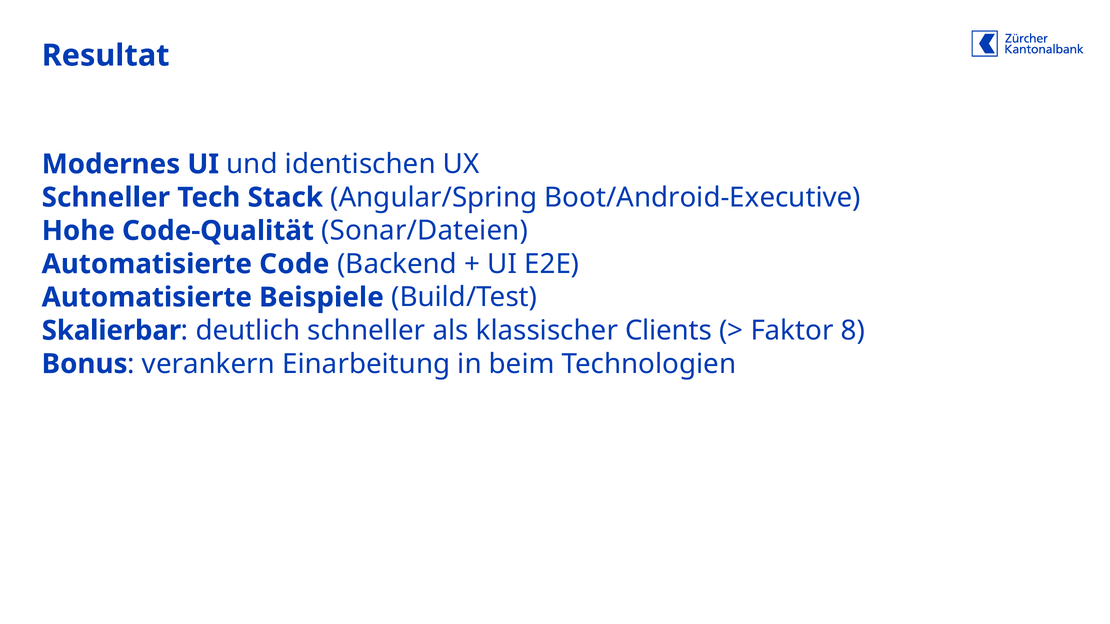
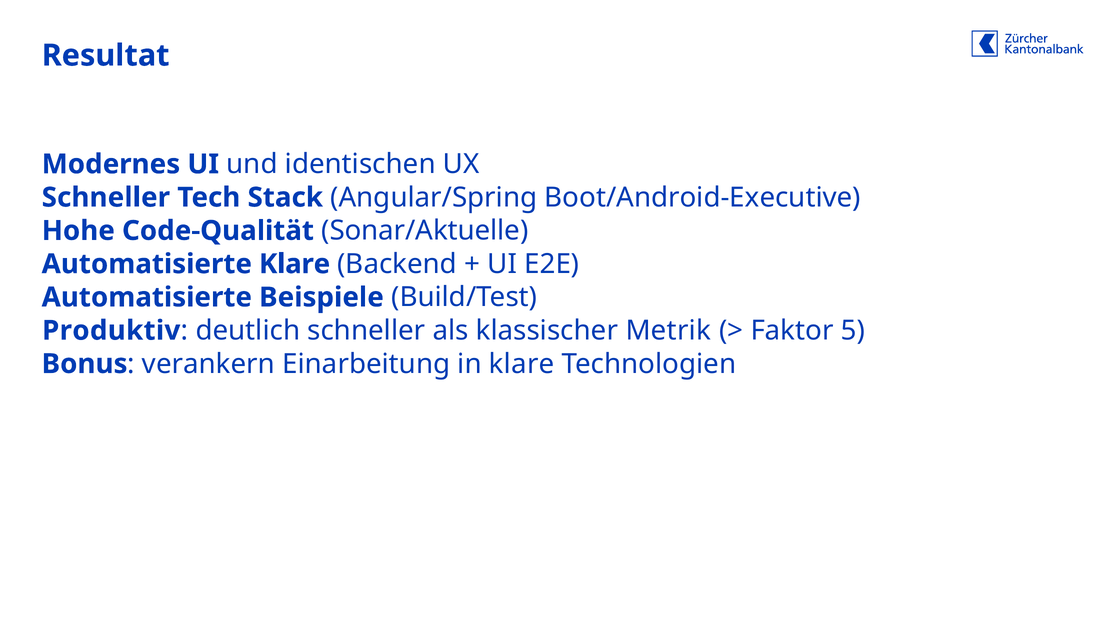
Sonar/Dateien: Sonar/Dateien -> Sonar/Aktuelle
Automatisierte Code: Code -> Klare
Skalierbar: Skalierbar -> Produktiv
Clients: Clients -> Metrik
8: 8 -> 5
in beim: beim -> klare
